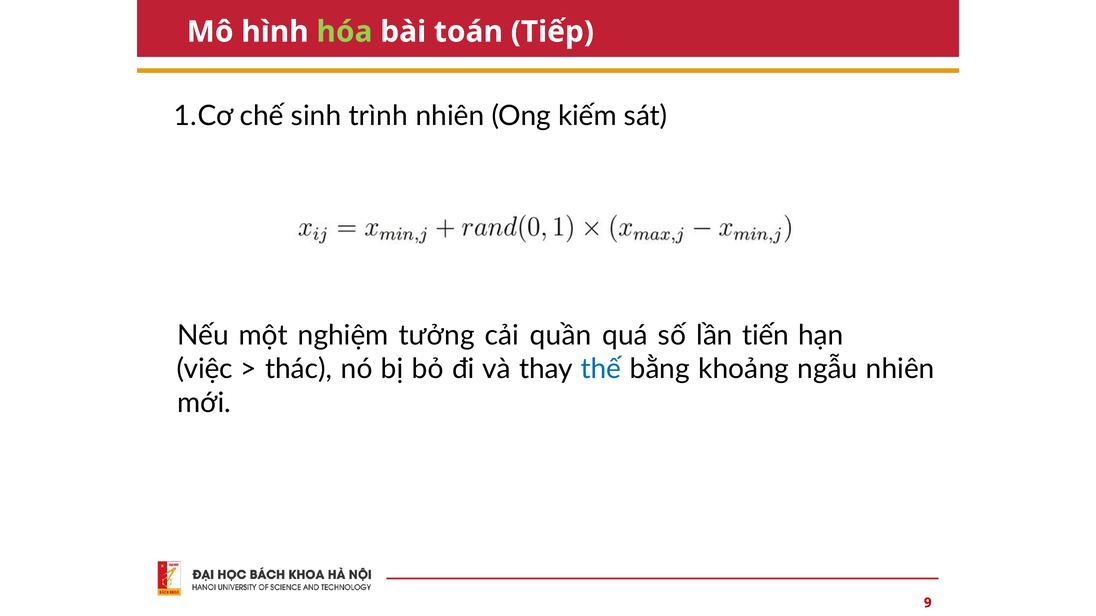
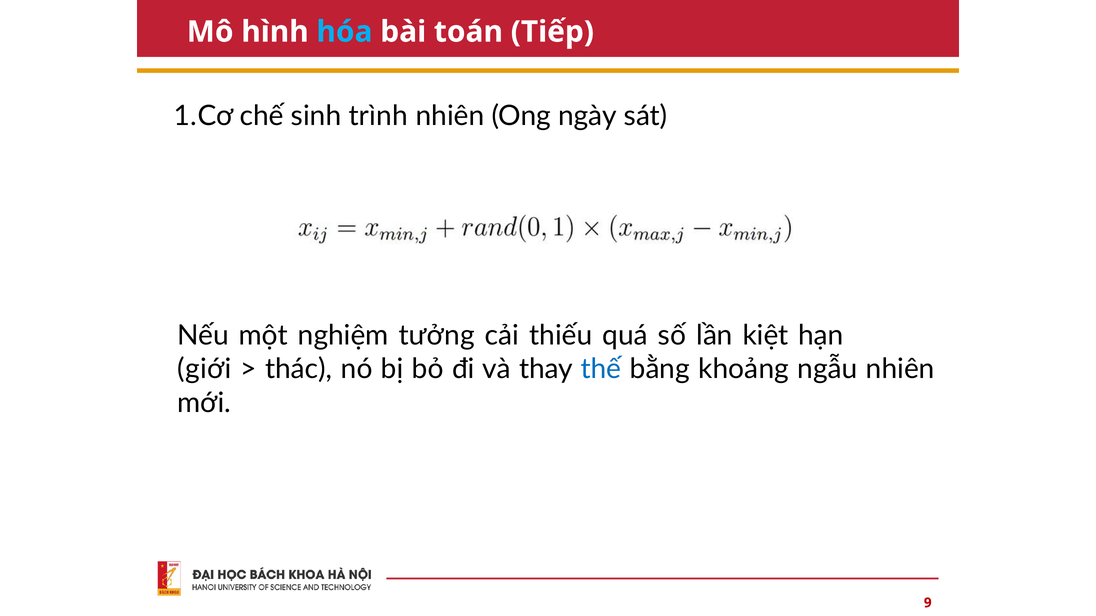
hóa colour: light green -> light blue
kiếm: kiếm -> ngày
quần: quần -> thiếu
tiến: tiến -> kiệt
việc: việc -> giới
